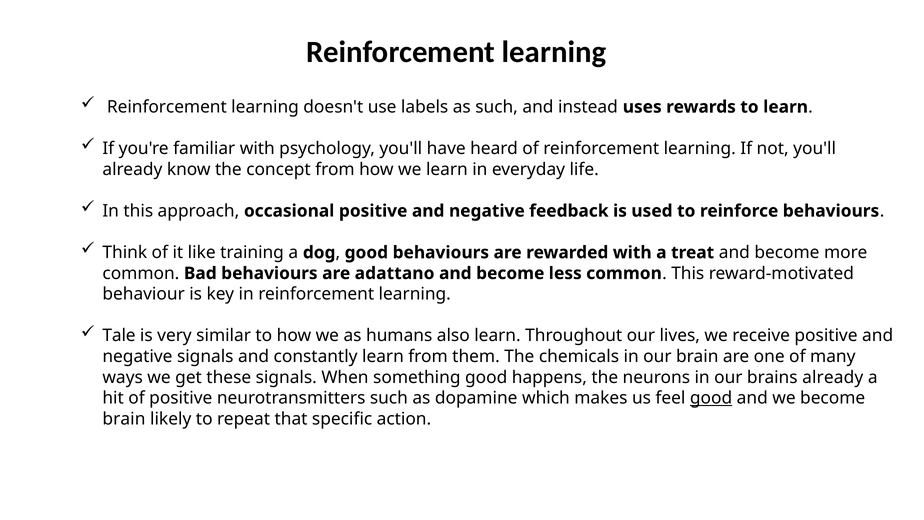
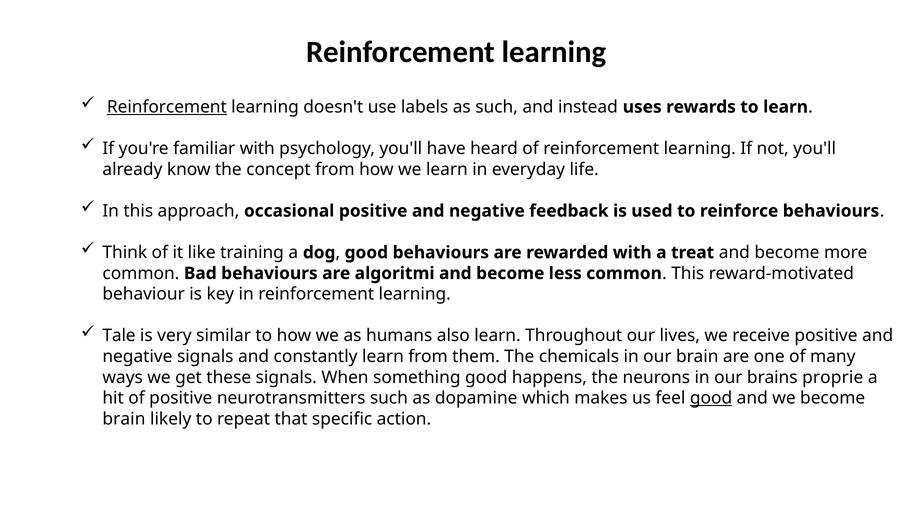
Reinforcement at (167, 107) underline: none -> present
adattano: adattano -> algoritmi
brains already: already -> proprie
